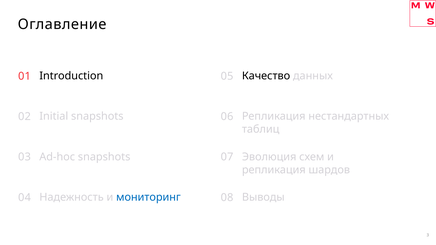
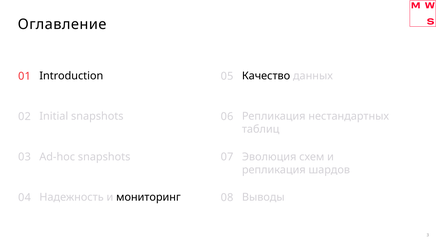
мониторинг colour: blue -> black
